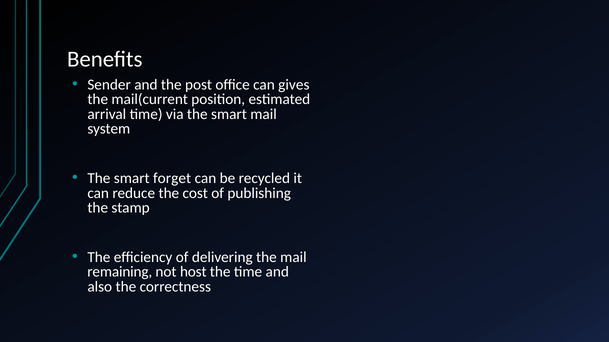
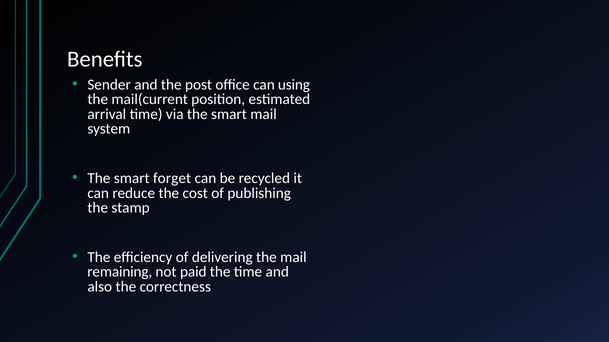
gives: gives -> using
host: host -> paid
